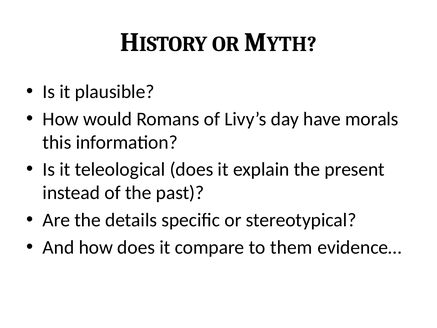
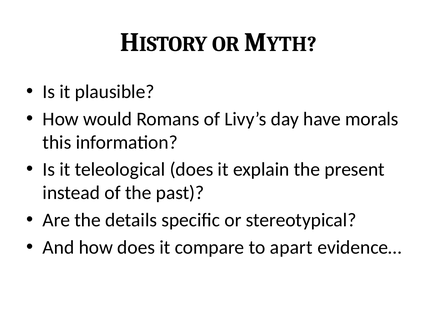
them: them -> apart
